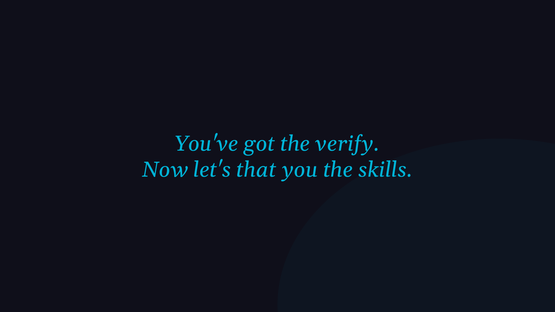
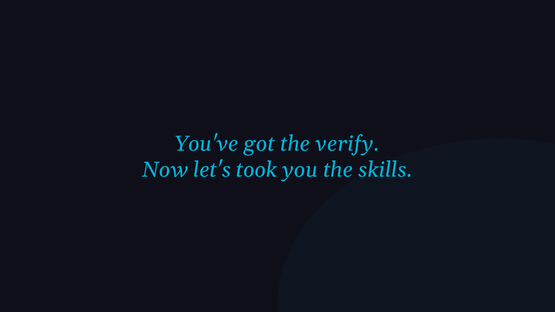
that: that -> took
